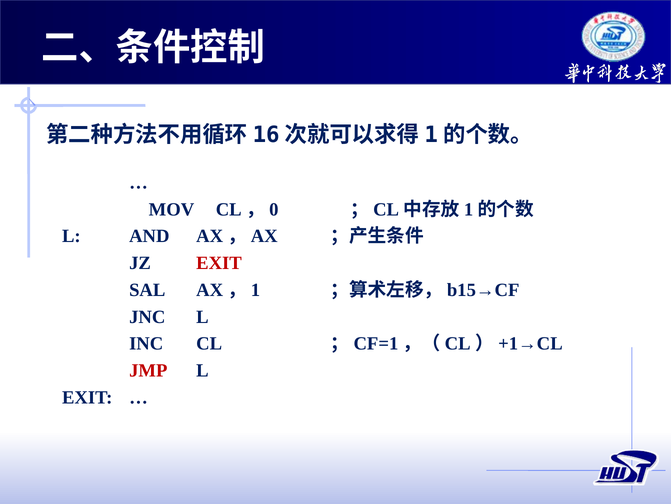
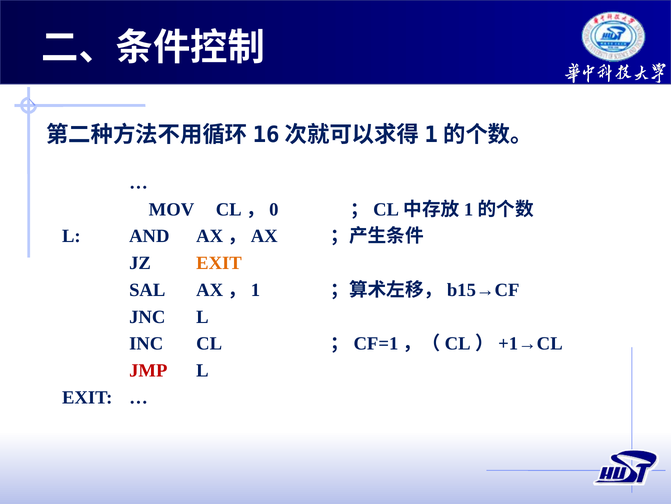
EXIT at (219, 263) colour: red -> orange
